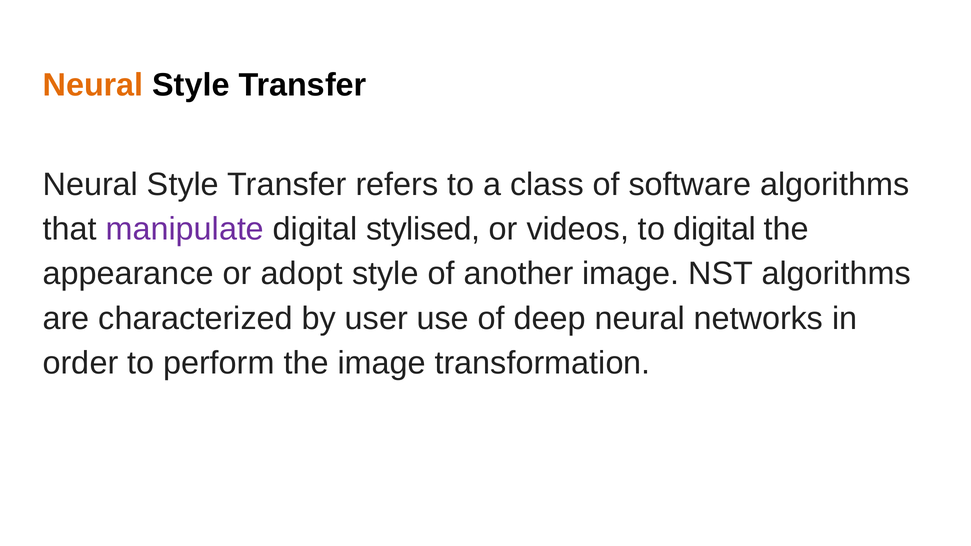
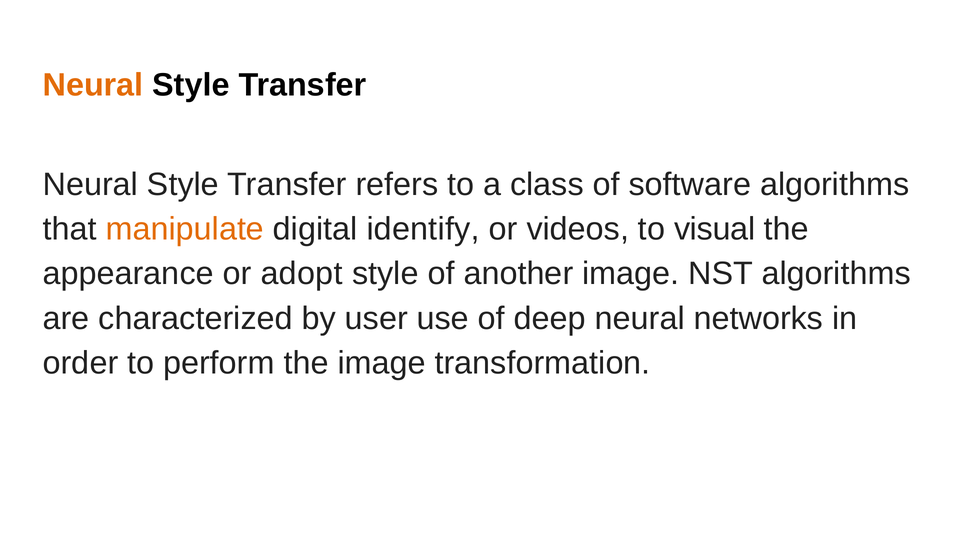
manipulate colour: purple -> orange
stylised: stylised -> identify
to digital: digital -> visual
